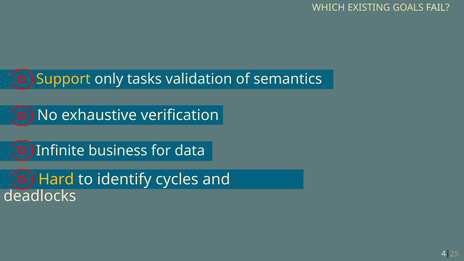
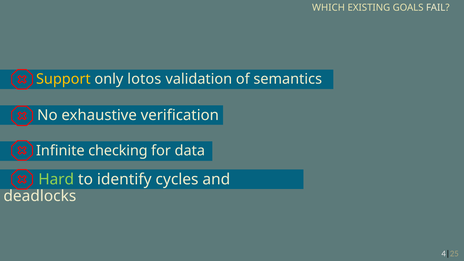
tasks: tasks -> lotos
business: business -> checking
Hard colour: yellow -> light green
